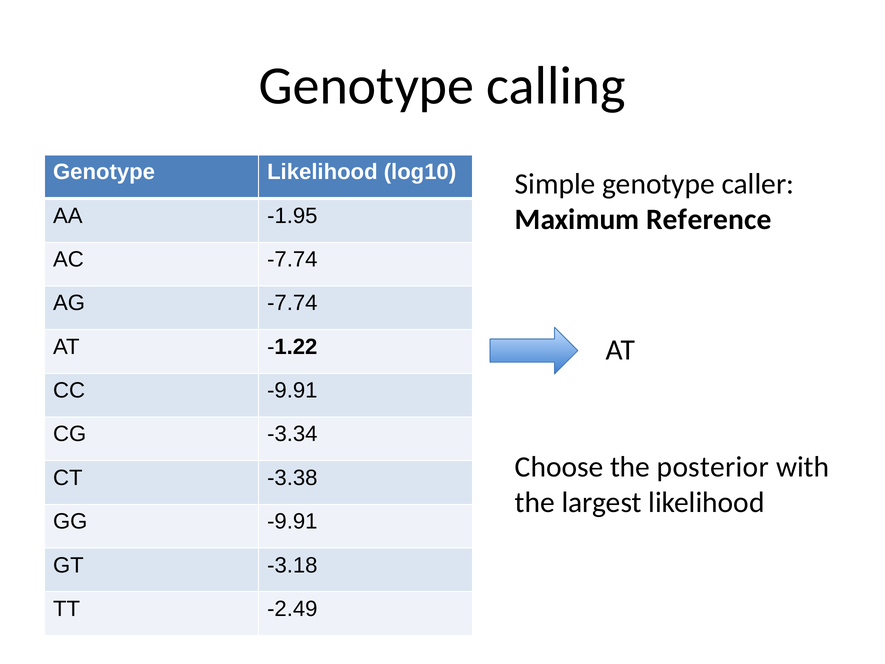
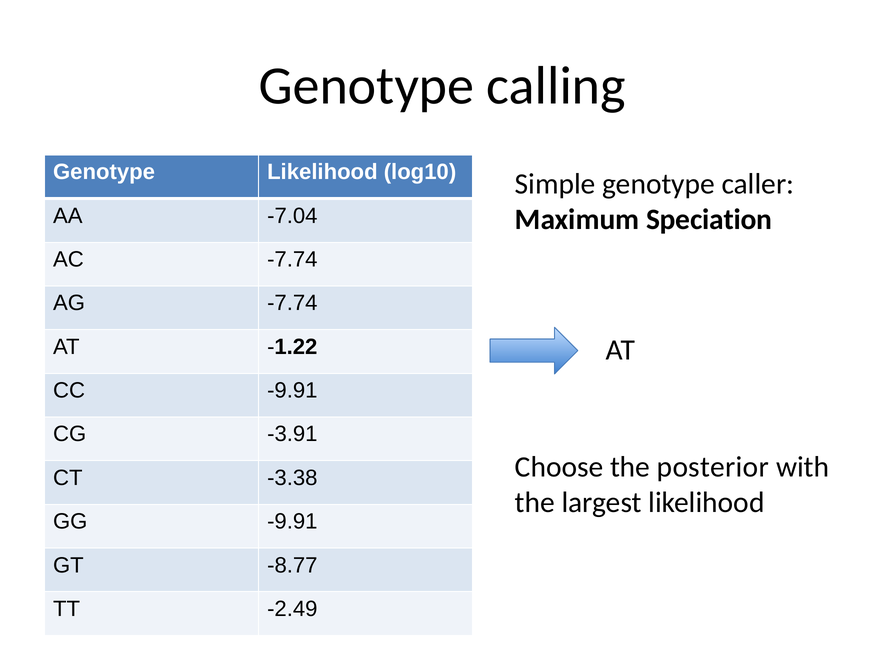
-1.95: -1.95 -> -7.04
Reference: Reference -> Speciation
-3.34: -3.34 -> -3.91
-3.18: -3.18 -> -8.77
